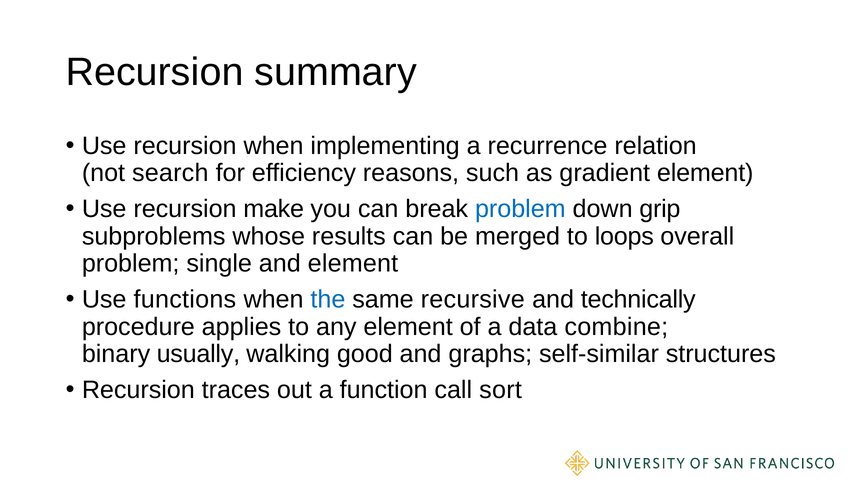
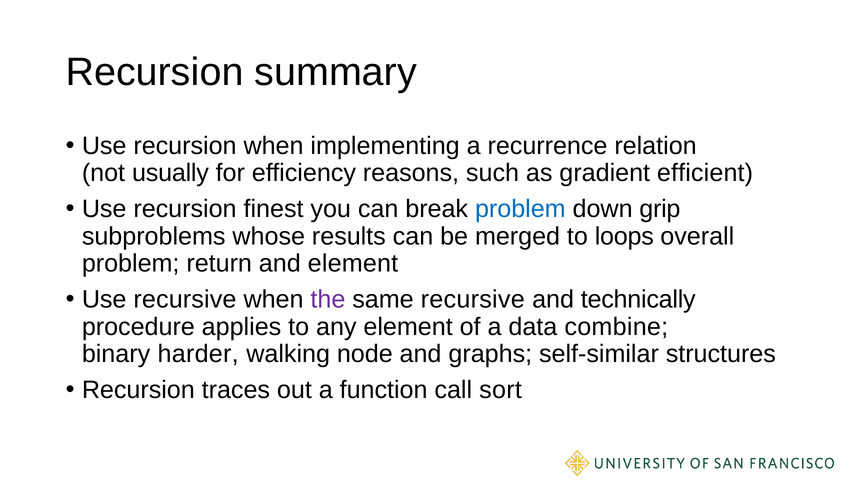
search: search -> usually
gradient element: element -> efficient
make: make -> finest
single: single -> return
Use functions: functions -> recursive
the colour: blue -> purple
usually: usually -> harder
good: good -> node
